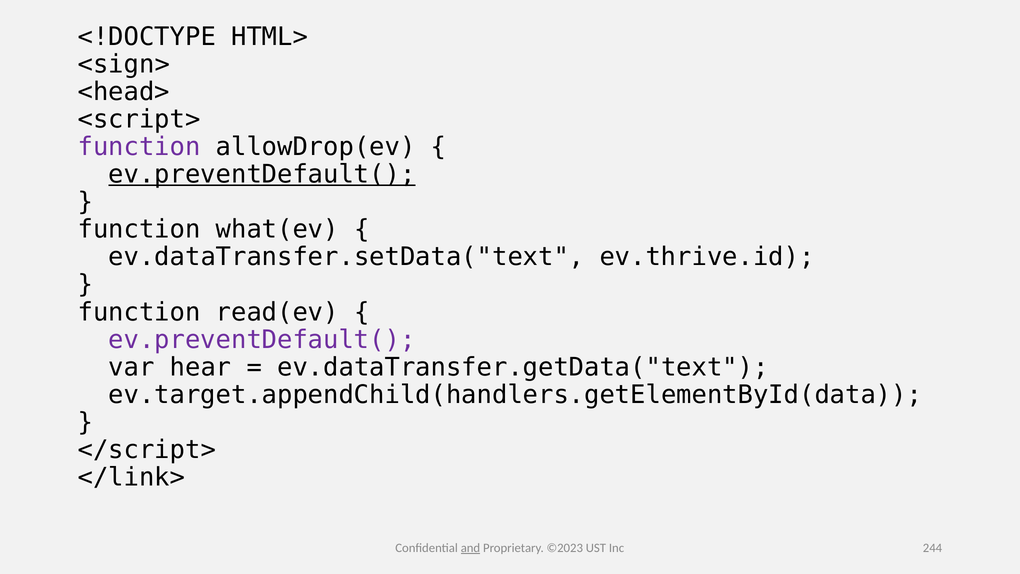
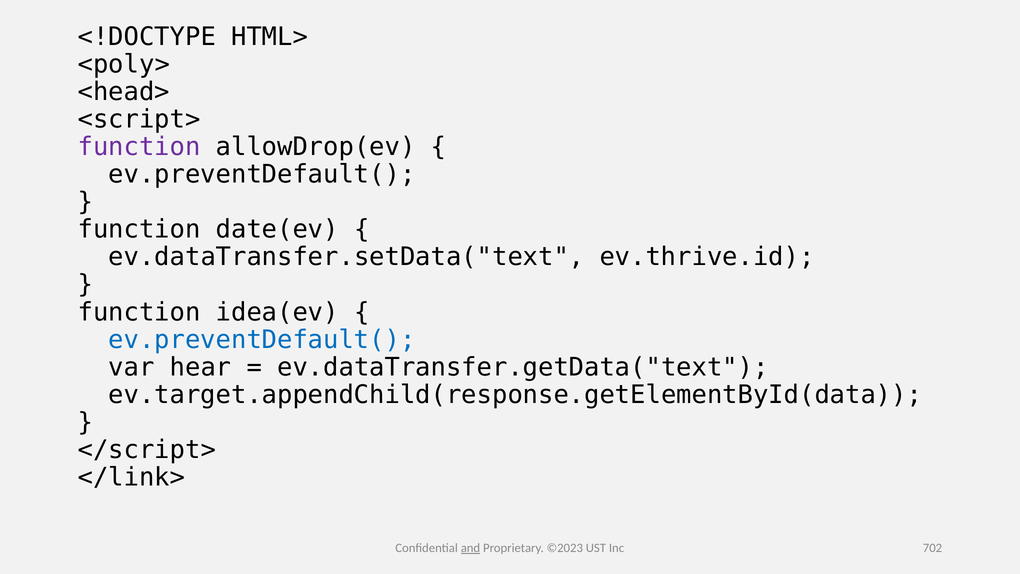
<sign>: <sign> -> <poly>
ev.preventDefault( at (262, 174) underline: present -> none
what(ev: what(ev -> date(ev
read(ev: read(ev -> idea(ev
ev.preventDefault( at (262, 339) colour: purple -> blue
ev.target.appendChild(handlers.getElementById(data: ev.target.appendChild(handlers.getElementById(data -> ev.target.appendChild(response.getElementById(data
244: 244 -> 702
